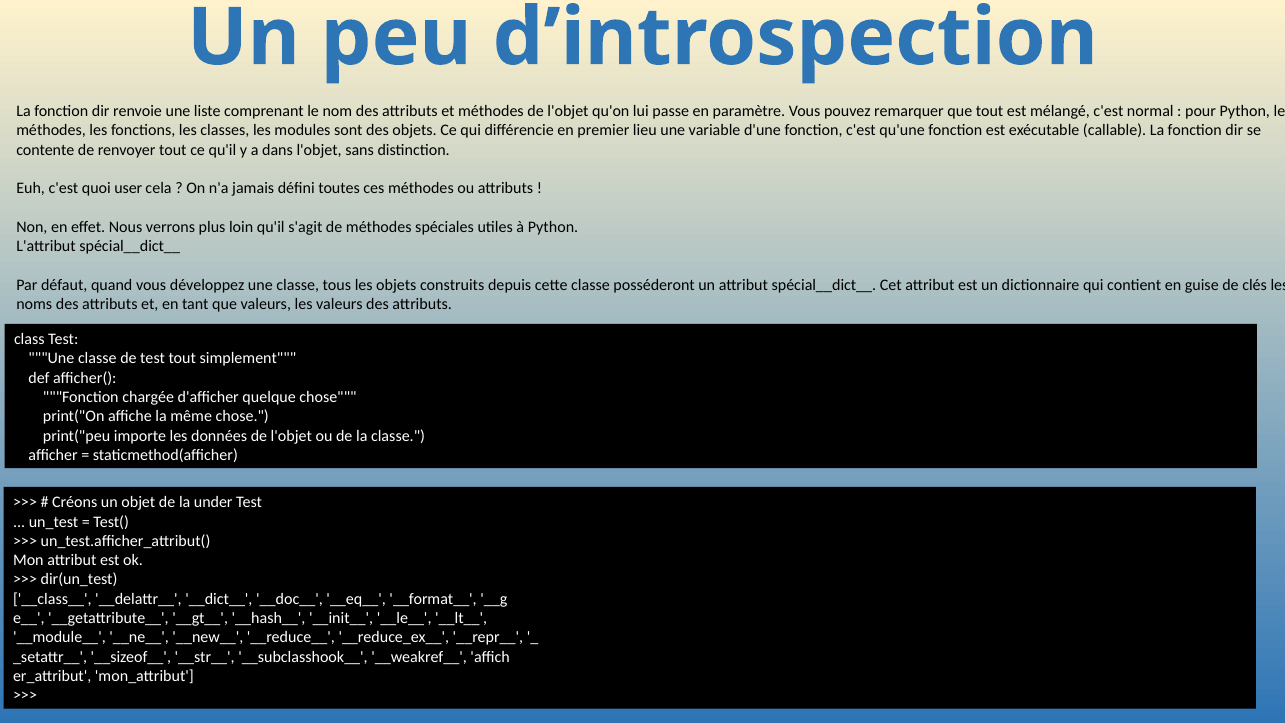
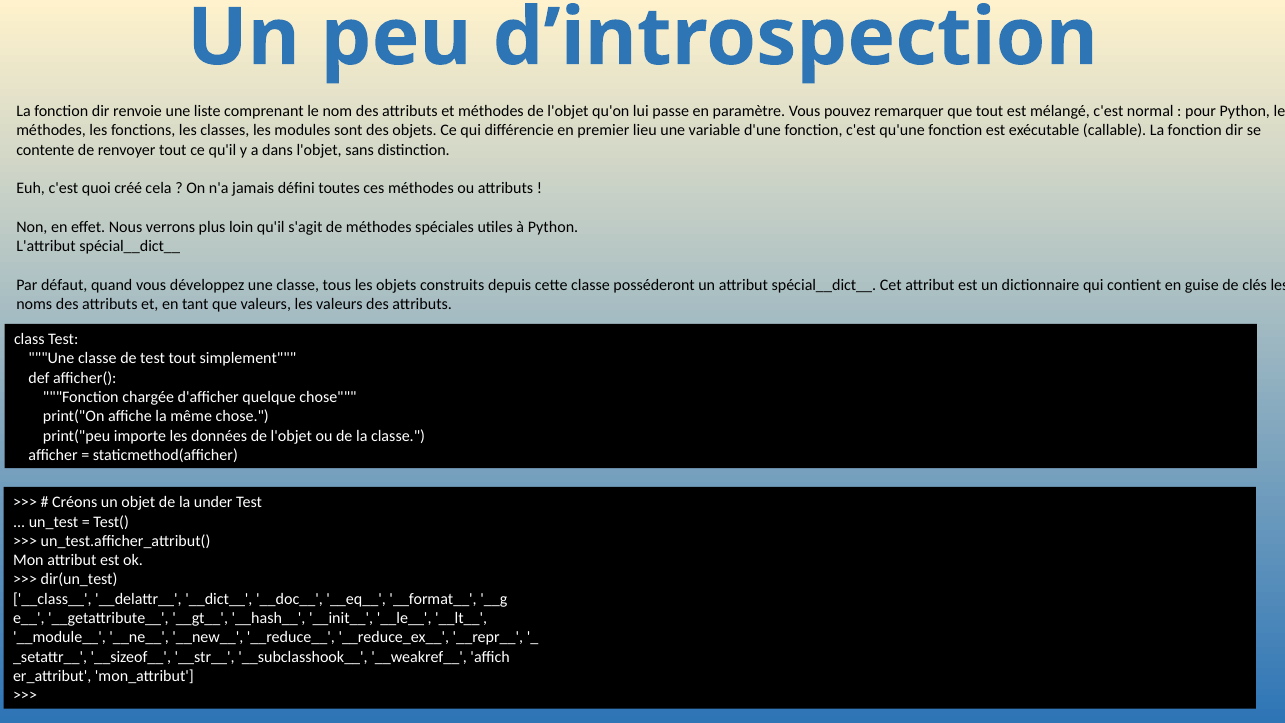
user: user -> créé
